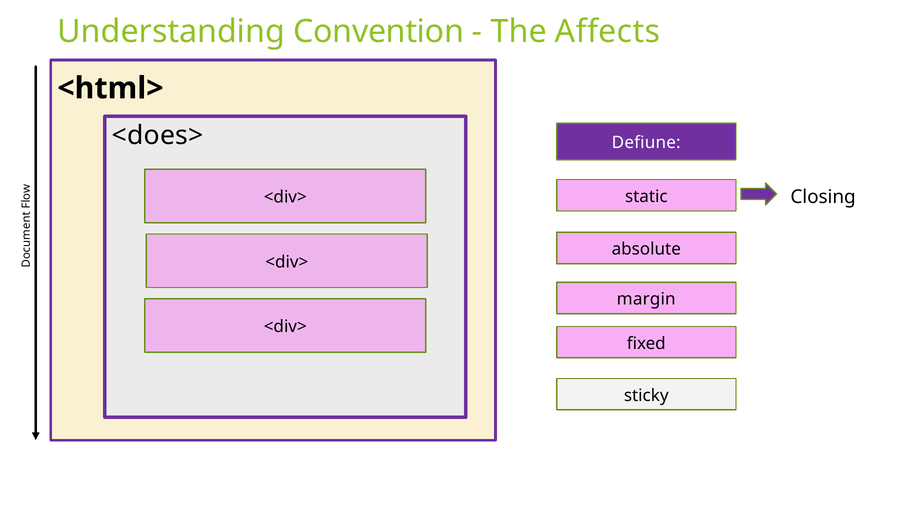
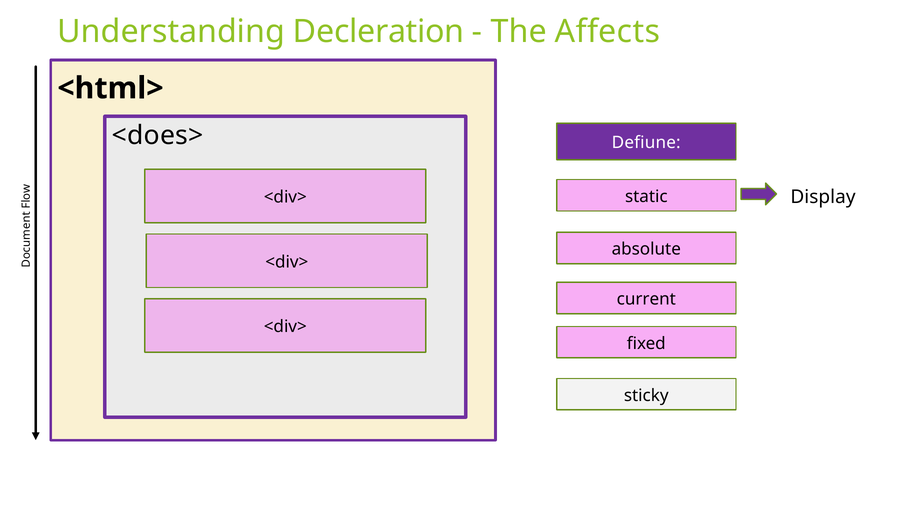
Convention: Convention -> Decleration
Closing: Closing -> Display
margin: margin -> current
